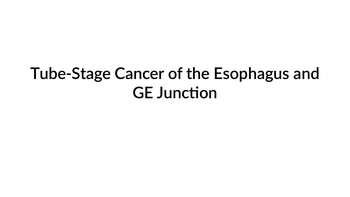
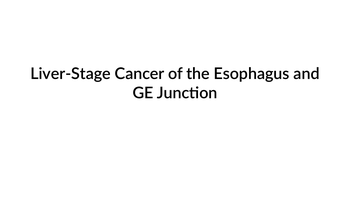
Tube-Stage: Tube-Stage -> Liver-Stage
